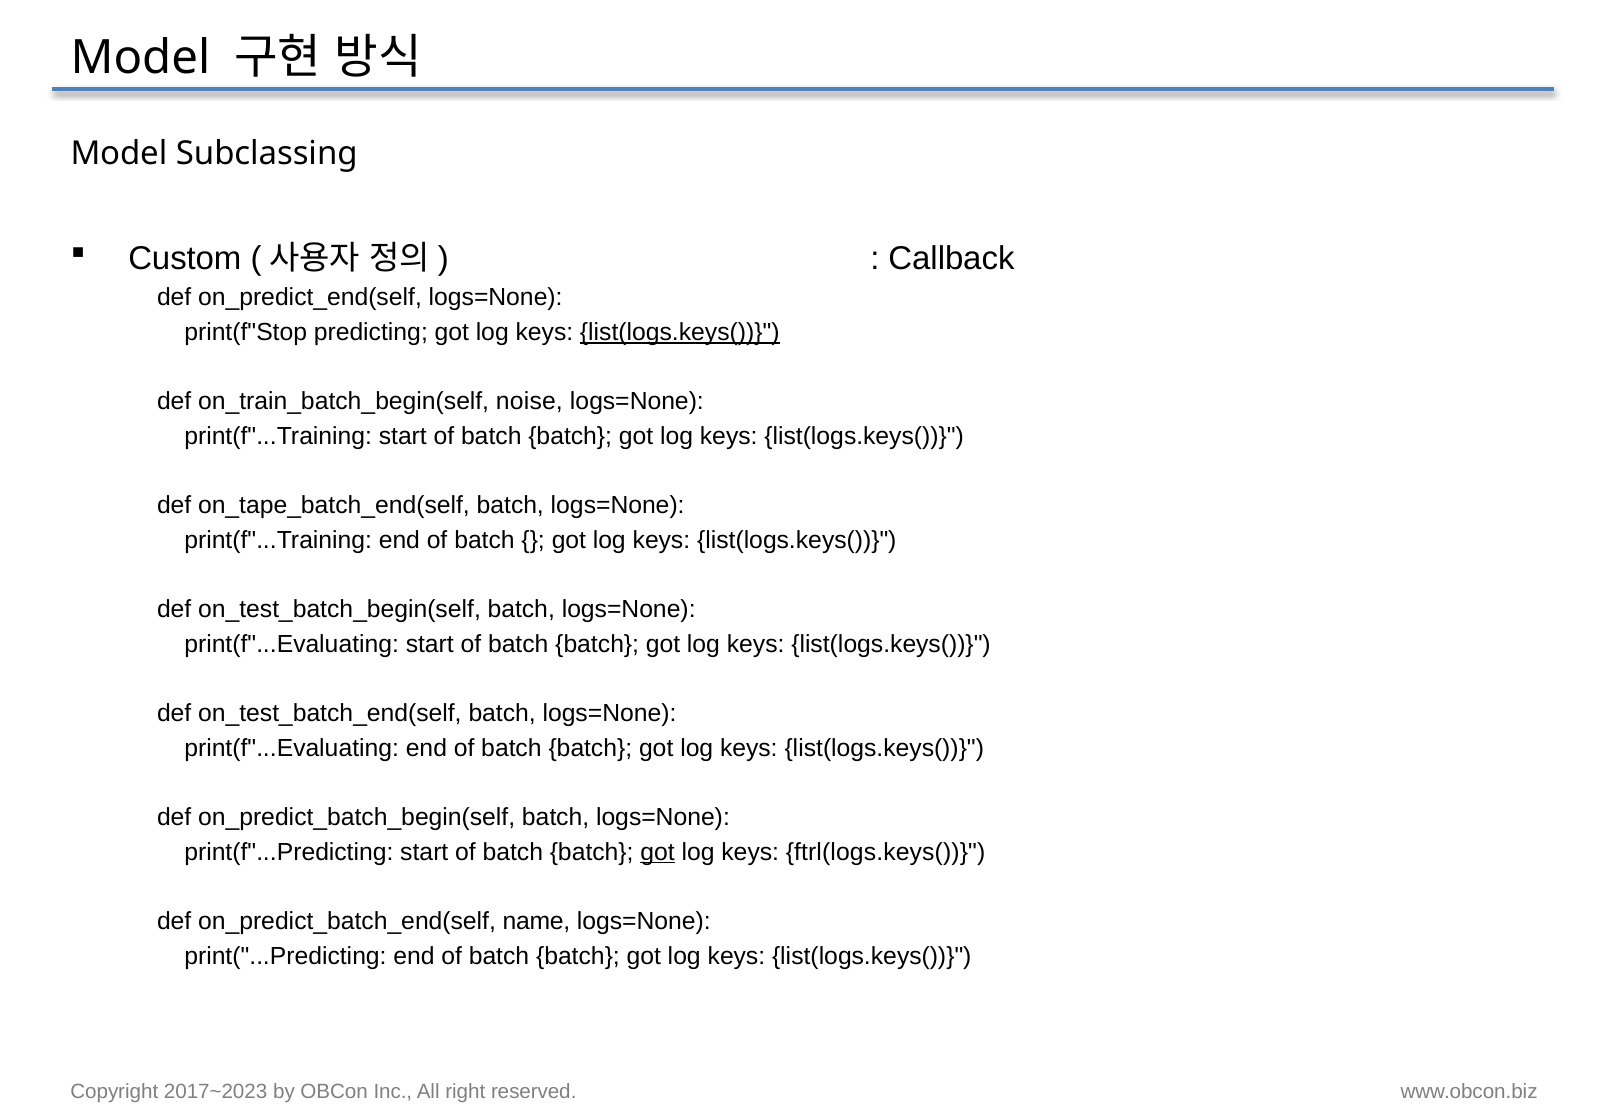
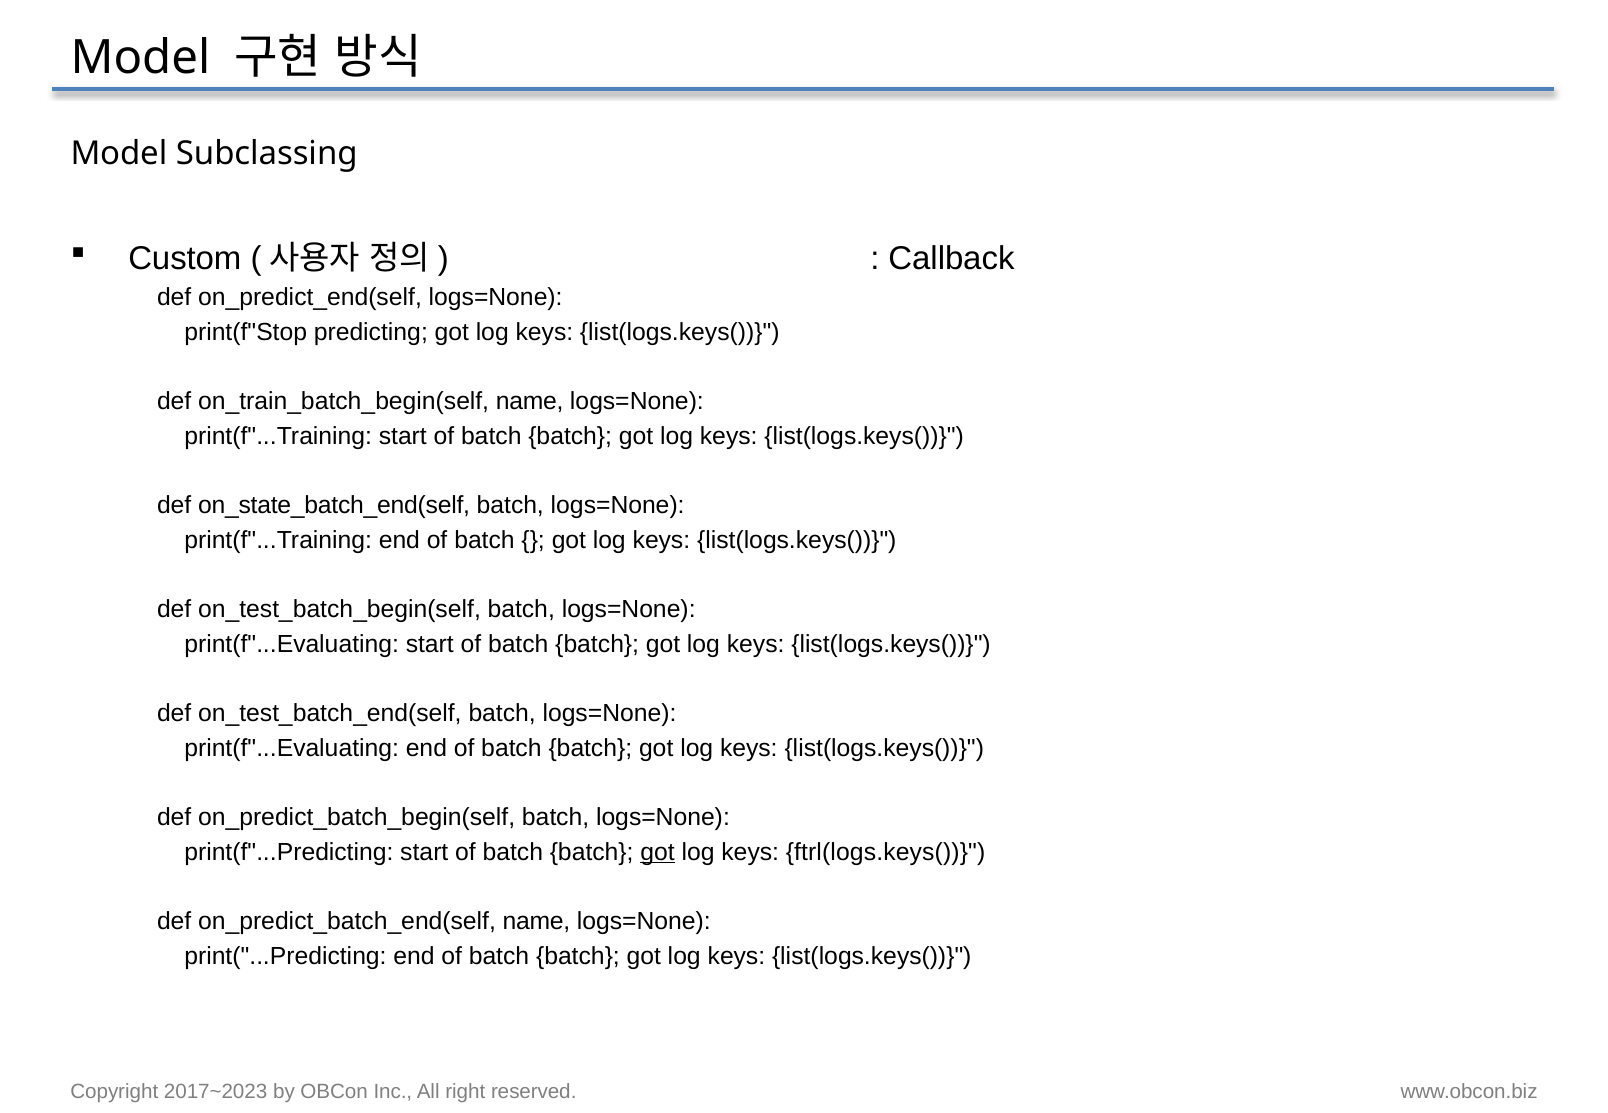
list(logs.keys( at (680, 332) underline: present -> none
on_train_batch_begin(self noise: noise -> name
on_tape_batch_end(self: on_tape_batch_end(self -> on_state_batch_end(self
